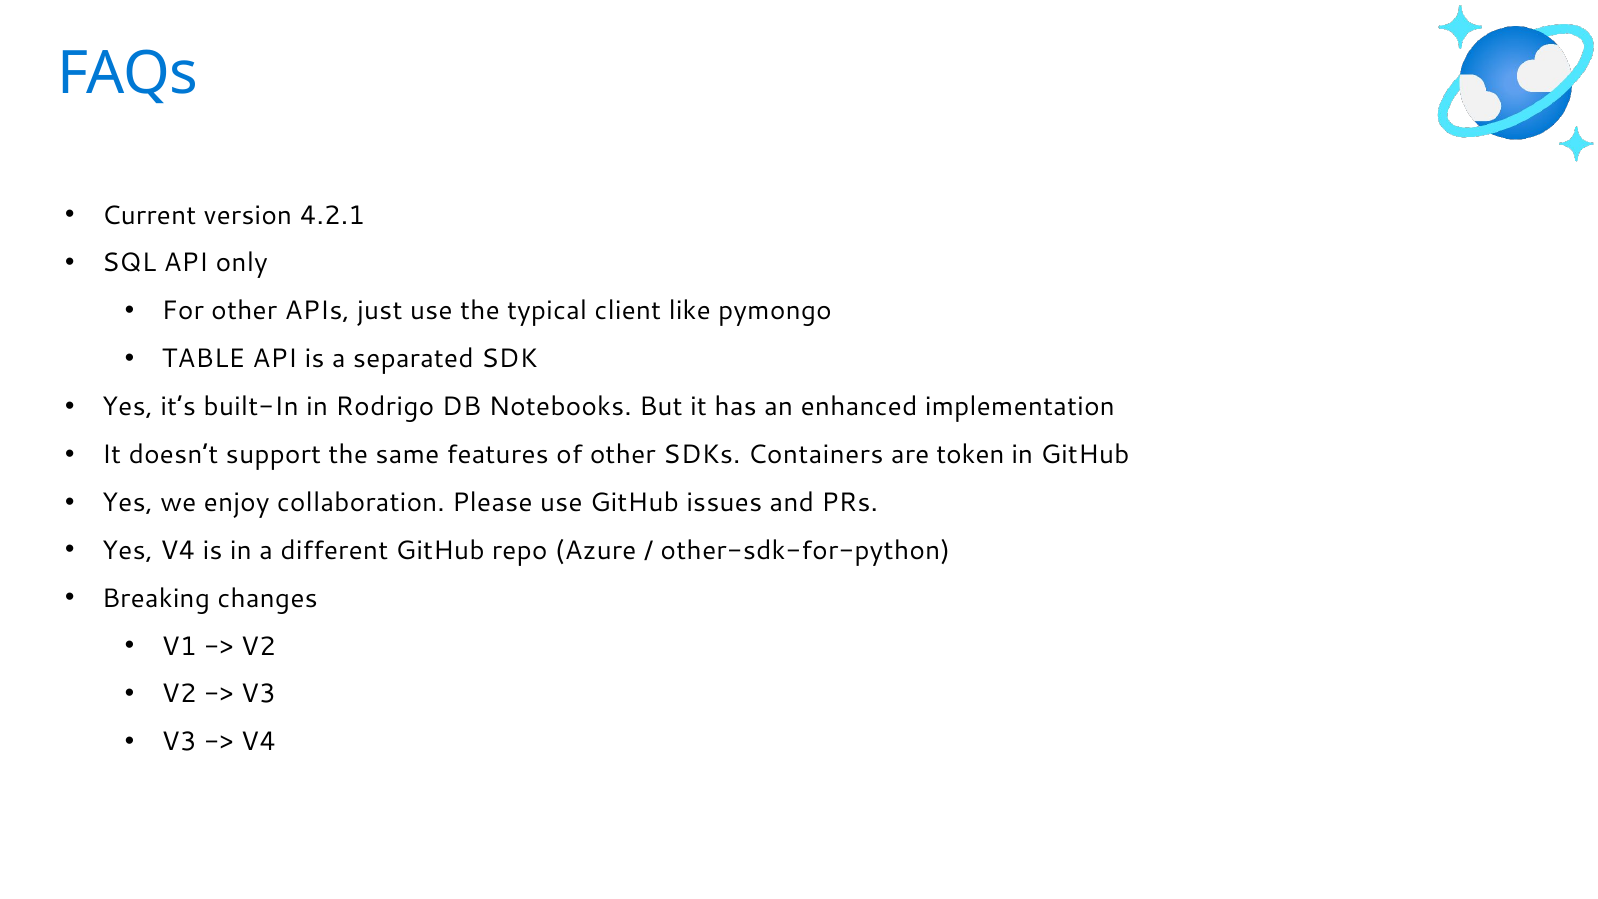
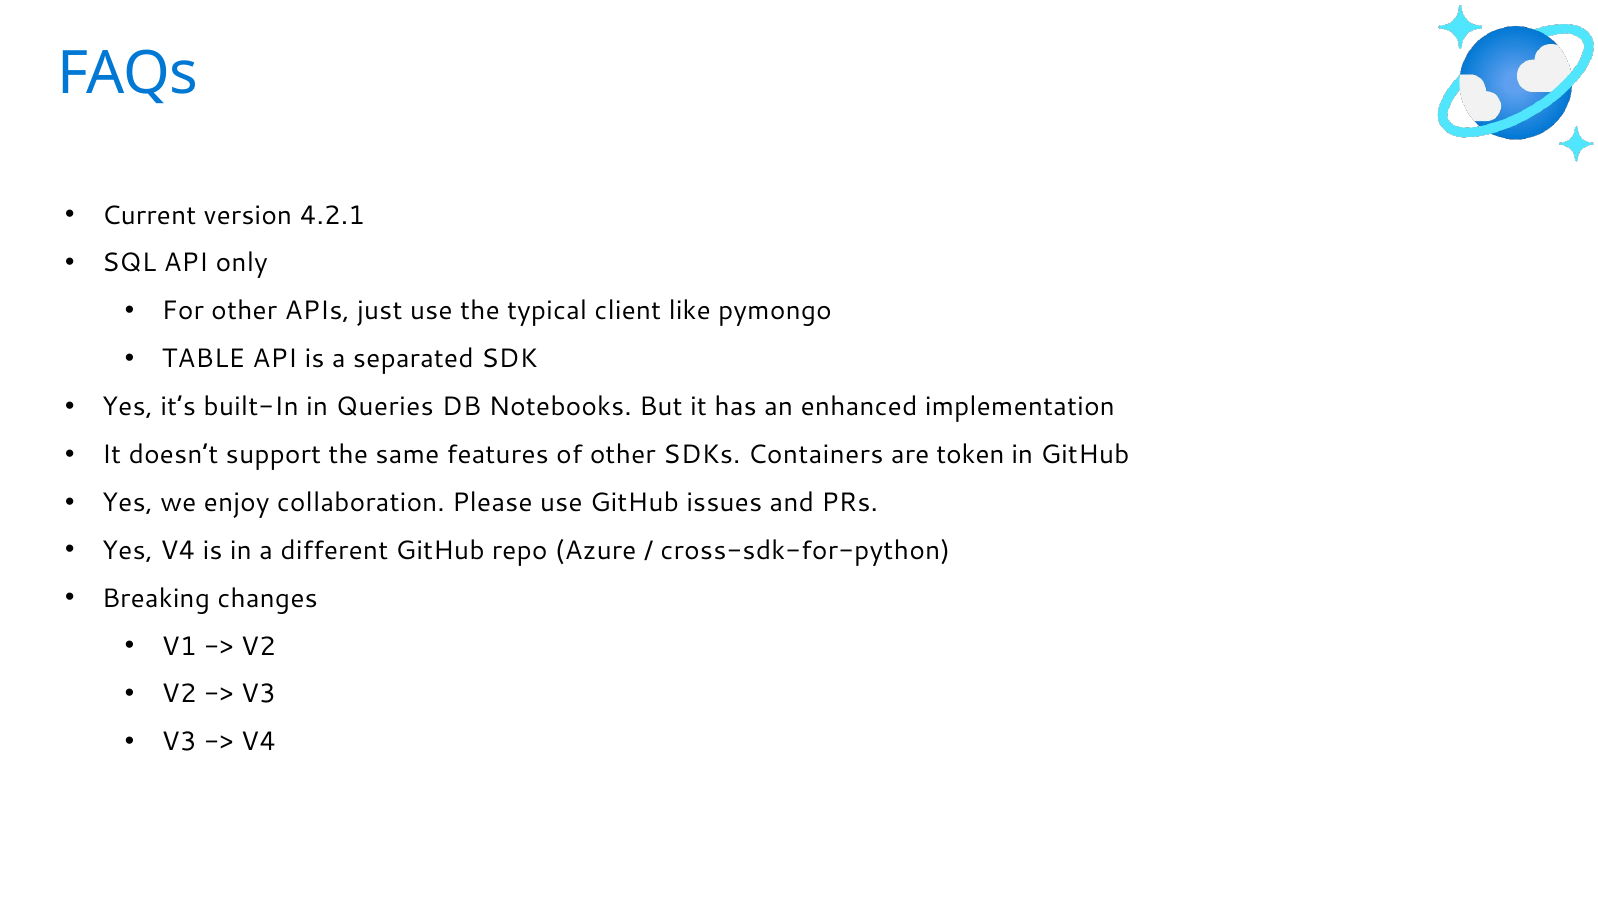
Rodrigo: Rodrigo -> Queries
other-sdk-for-python: other-sdk-for-python -> cross-sdk-for-python
